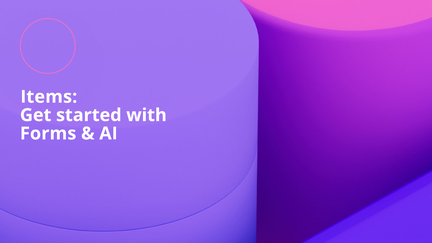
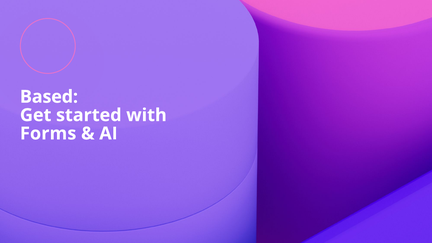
Items: Items -> Based
